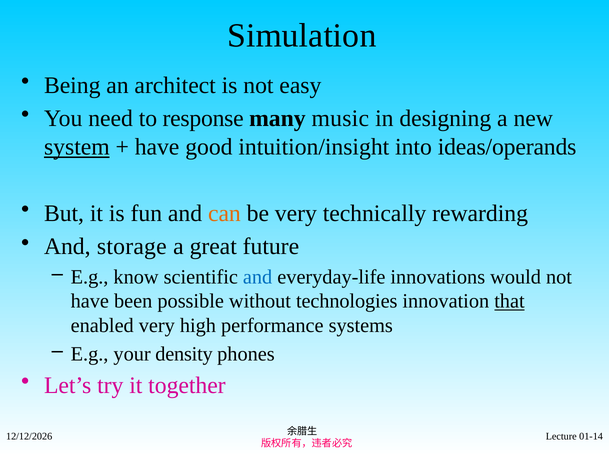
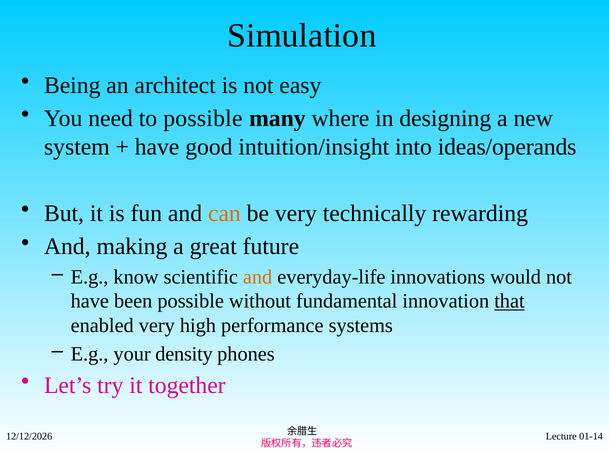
to response: response -> possible
music: music -> where
system underline: present -> none
storage: storage -> making
and at (258, 277) colour: blue -> orange
technologies: technologies -> fundamental
